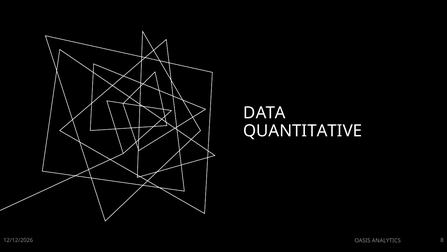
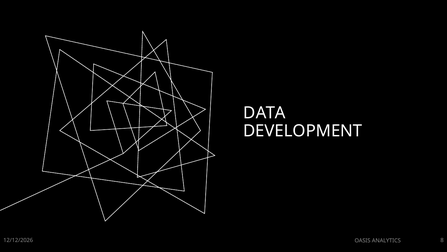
QUANTITATIVE: QUANTITATIVE -> DEVELOPMENT
